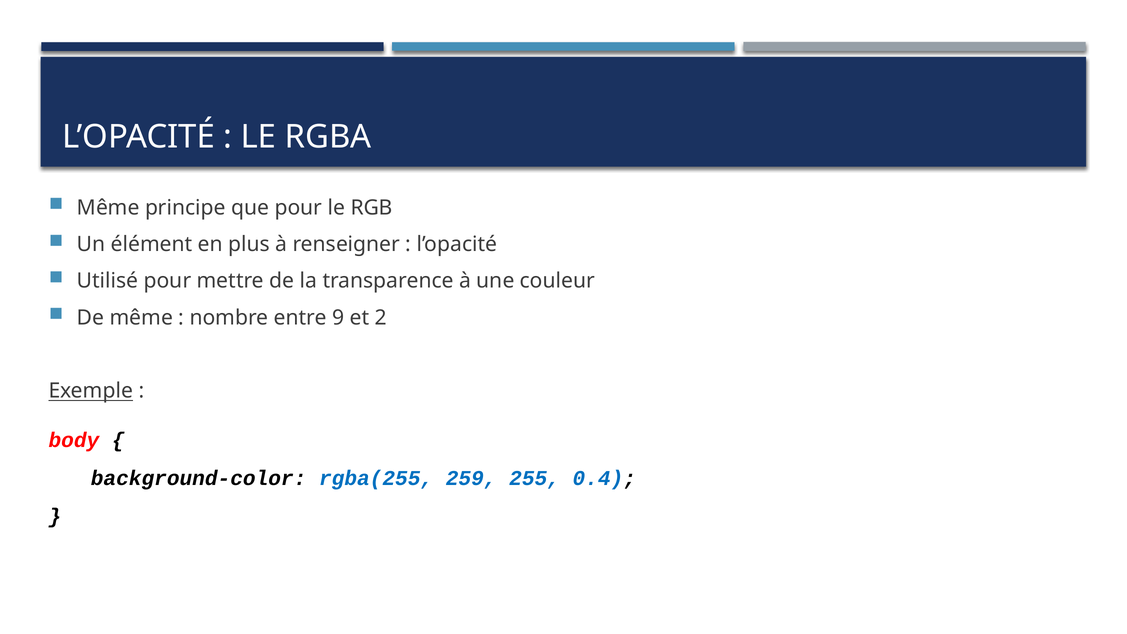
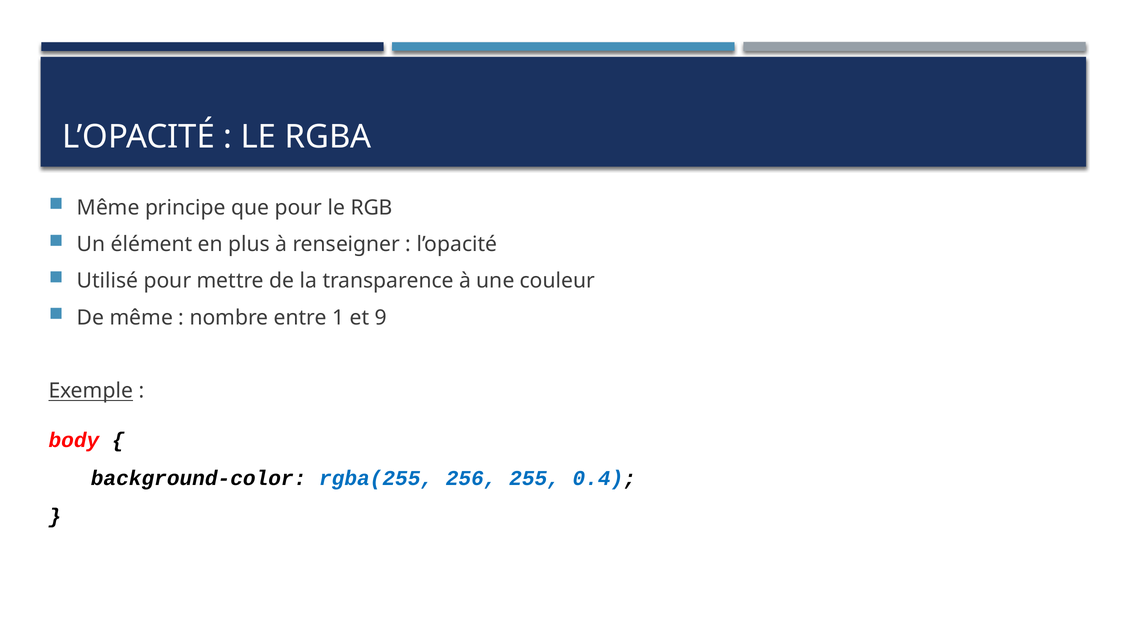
9: 9 -> 1
2: 2 -> 9
259: 259 -> 256
